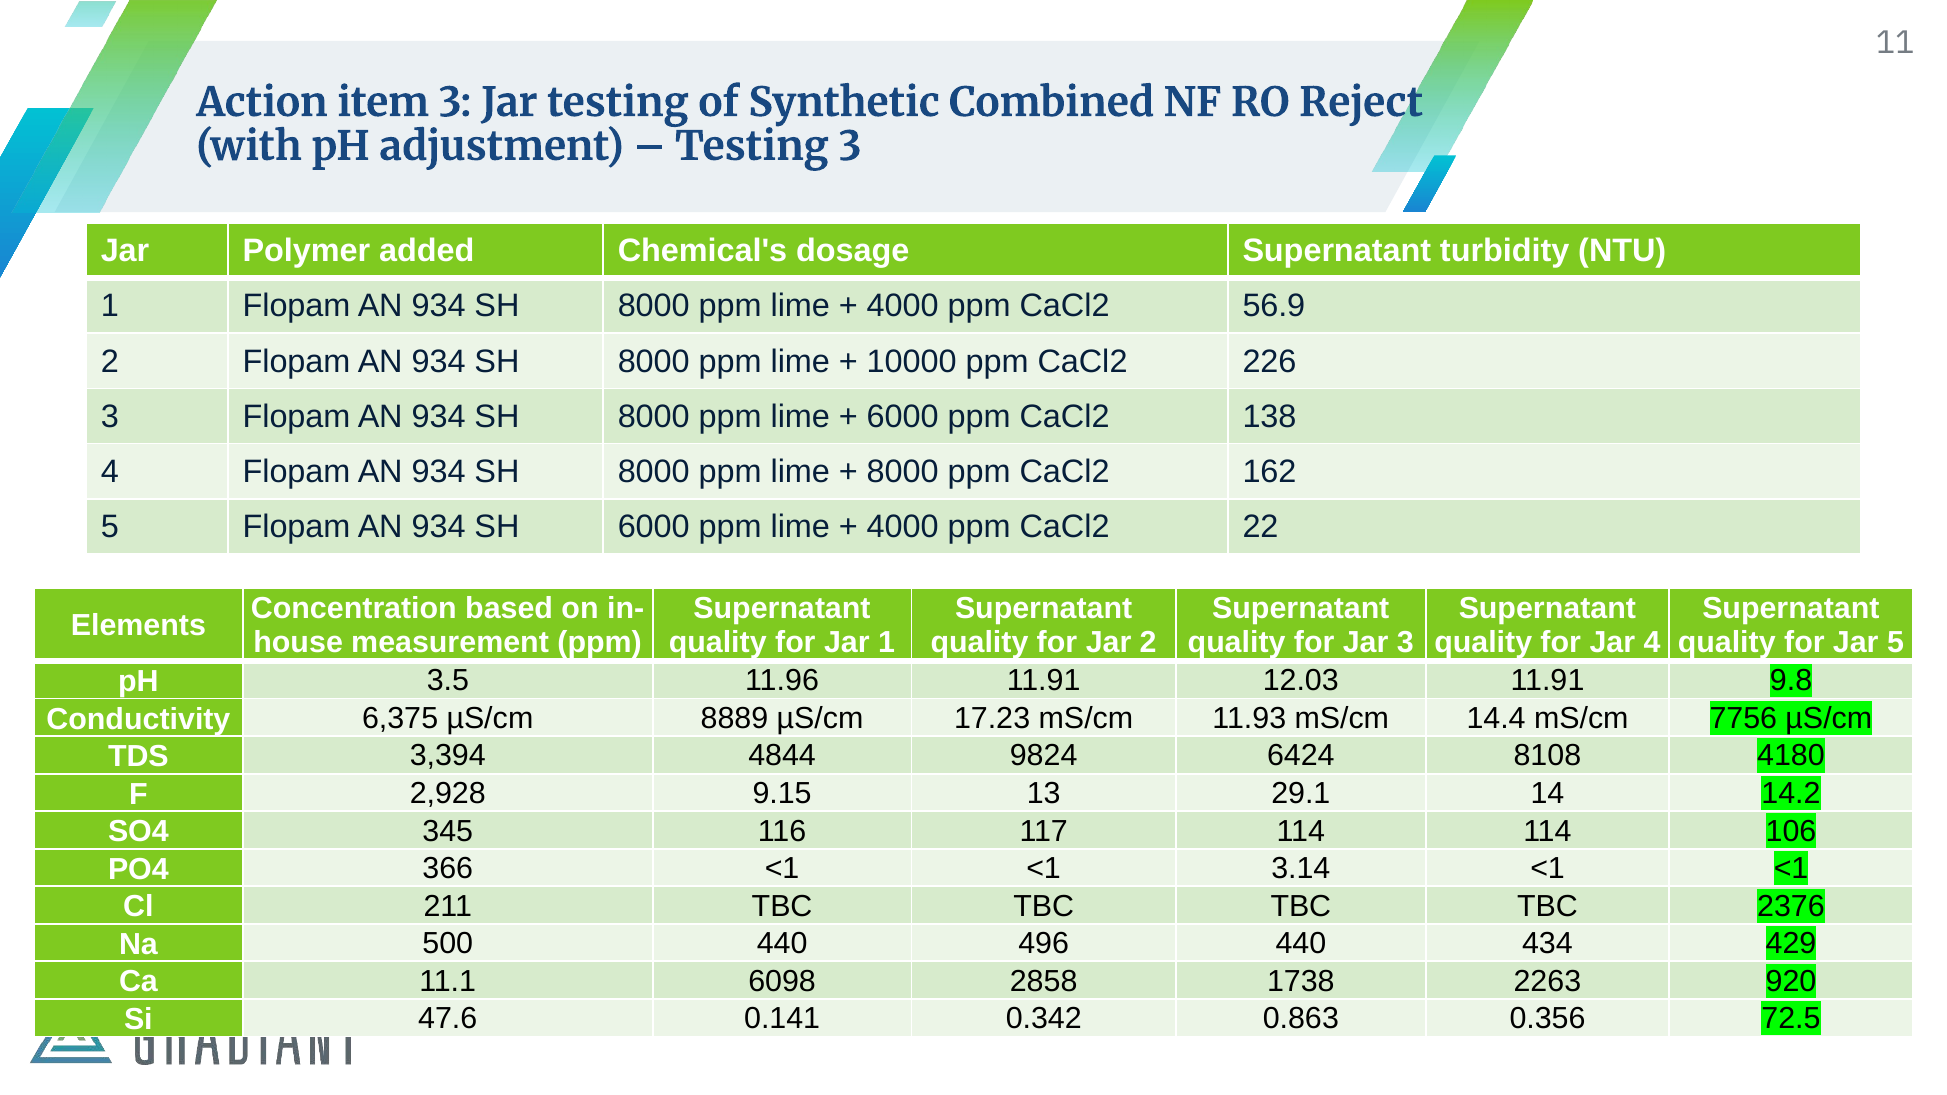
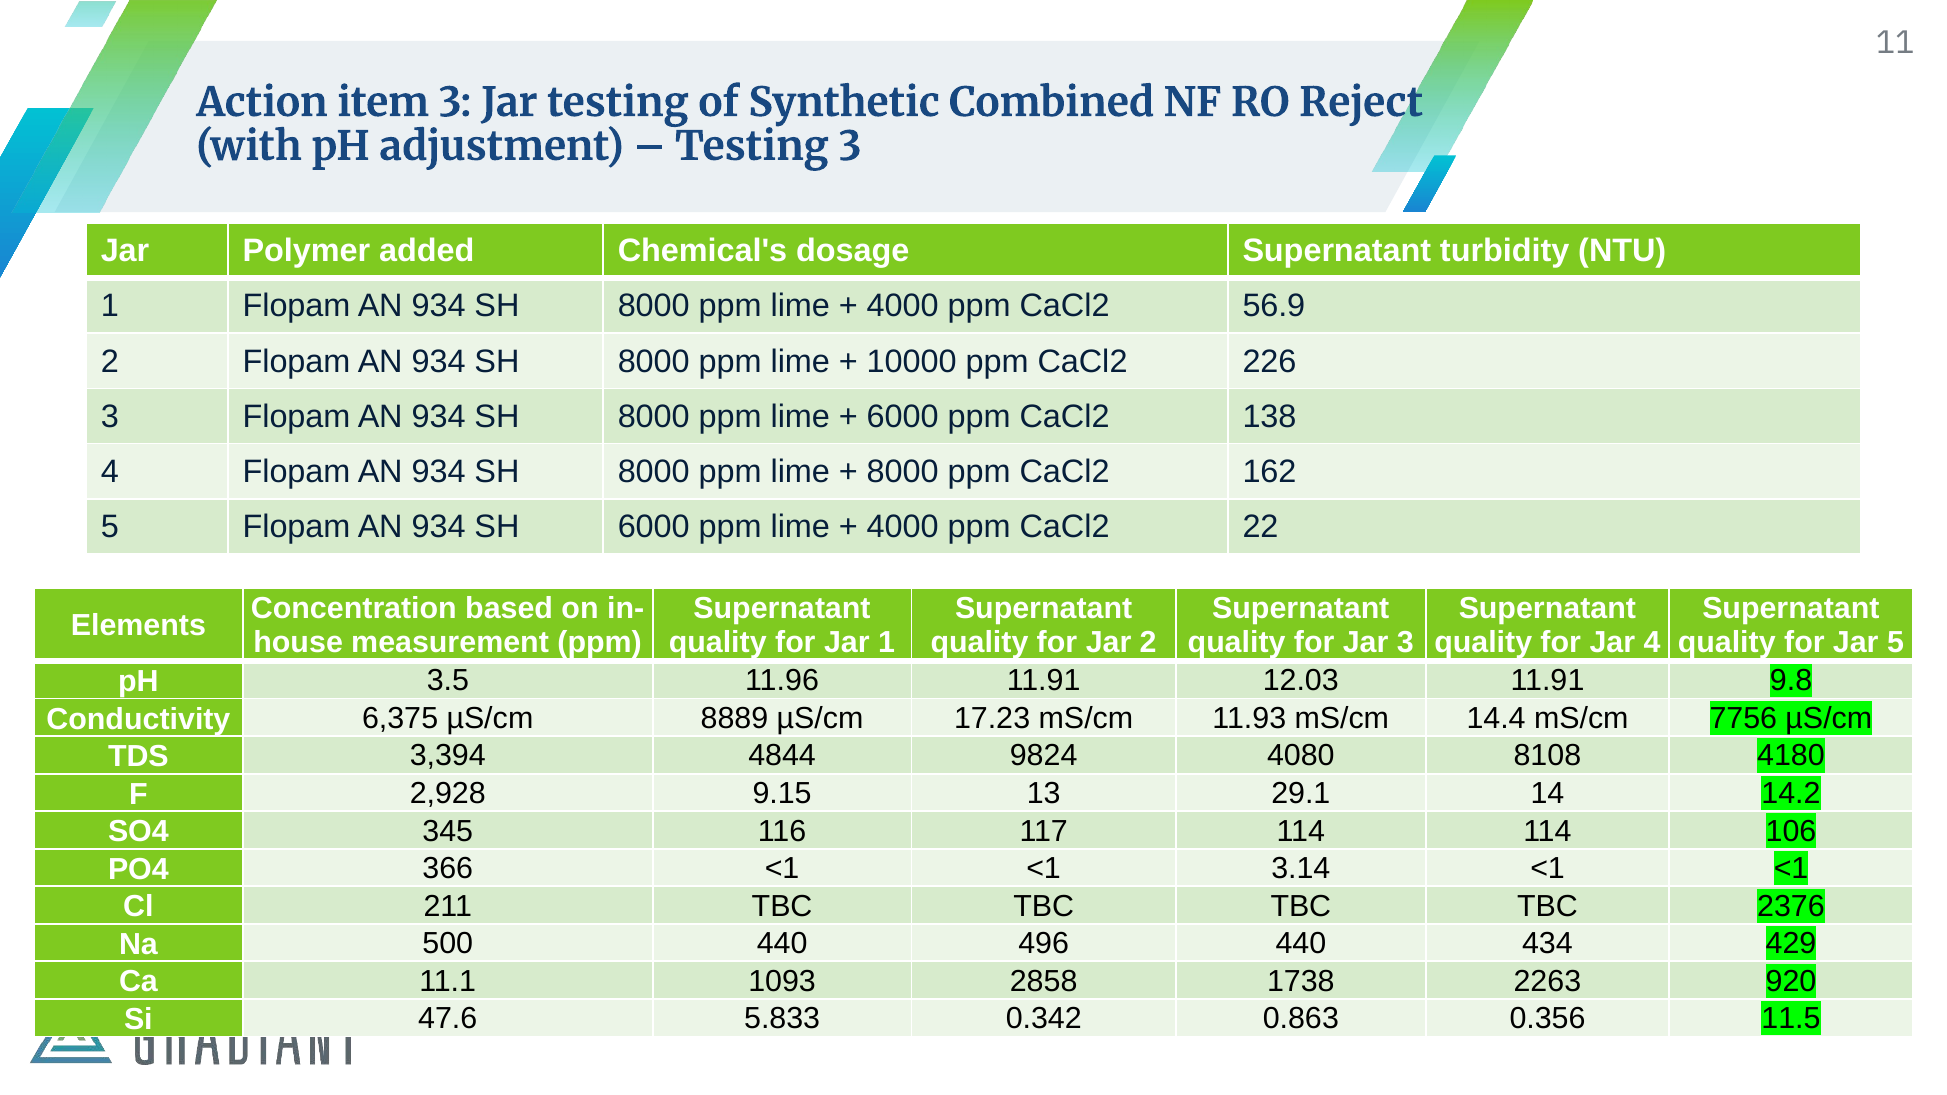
6424: 6424 -> 4080
6098: 6098 -> 1093
0.141: 0.141 -> 5.833
72.5: 72.5 -> 11.5
